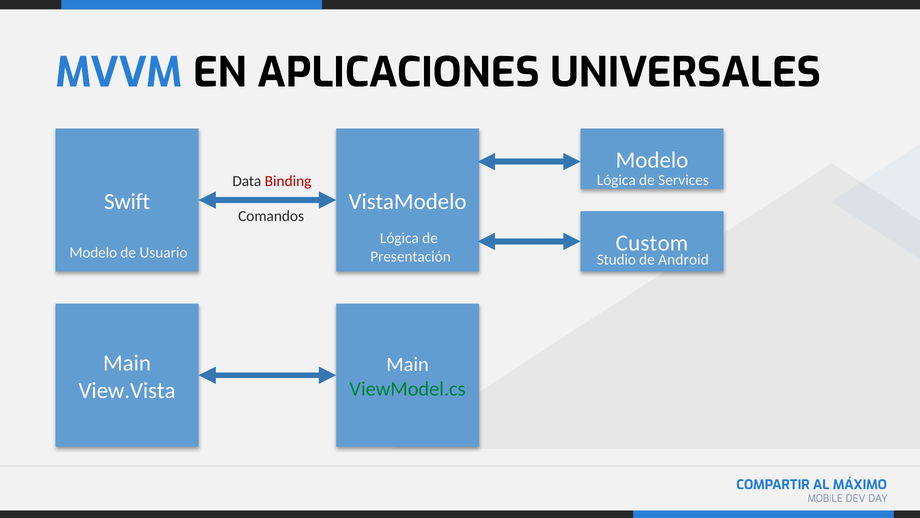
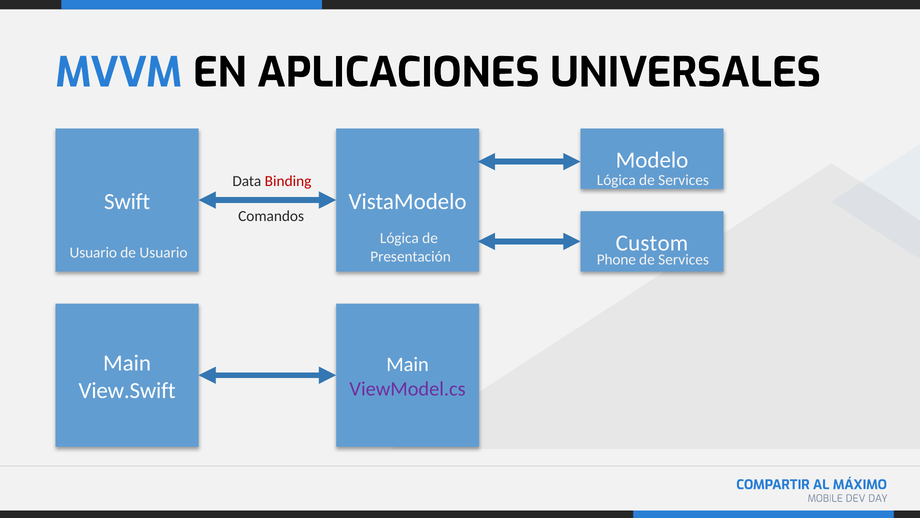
Modelo at (93, 252): Modelo -> Usuario
Studio: Studio -> Phone
Android at (684, 260): Android -> Services
ViewModel.cs colour: green -> purple
View.Vista: View.Vista -> View.Swift
